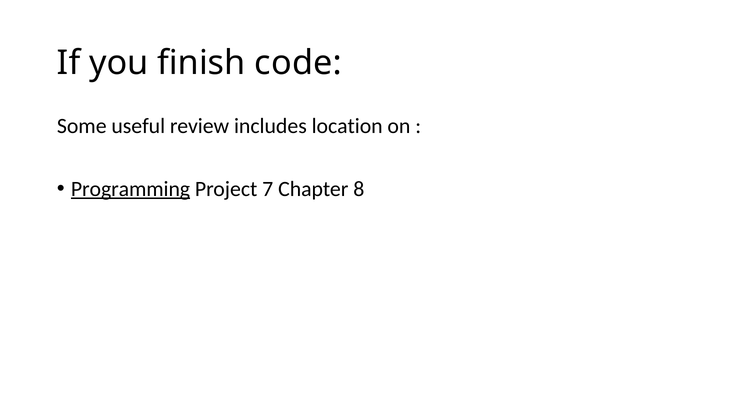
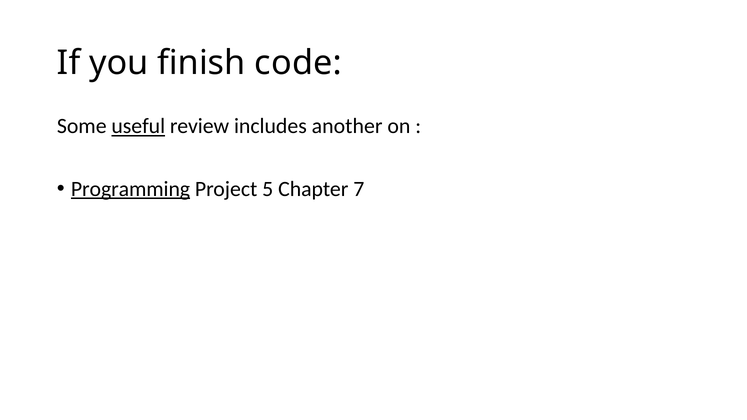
useful underline: none -> present
location: location -> another
7: 7 -> 5
8: 8 -> 7
